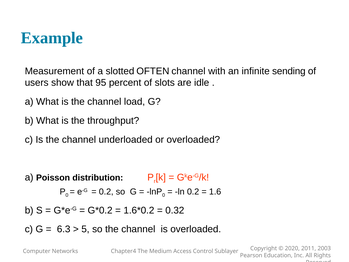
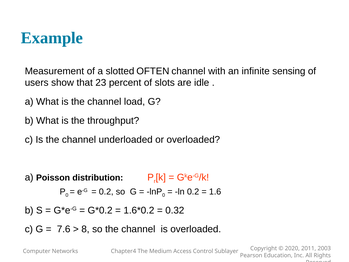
sending: sending -> sensing
95: 95 -> 23
6.3: 6.3 -> 7.6
5: 5 -> 8
